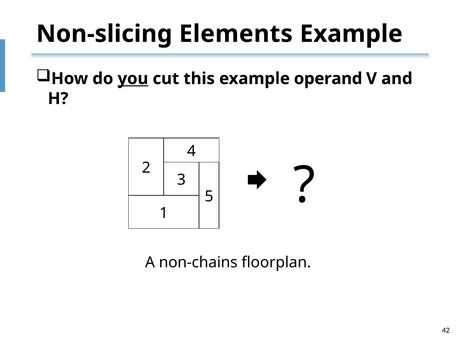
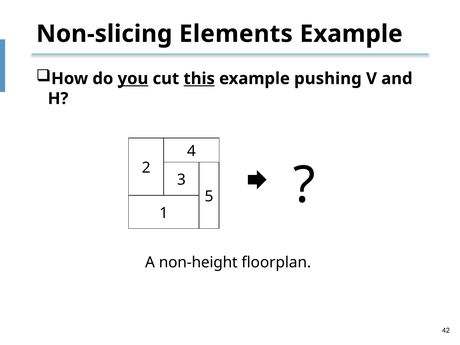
this underline: none -> present
operand: operand -> pushing
non-chains: non-chains -> non-height
